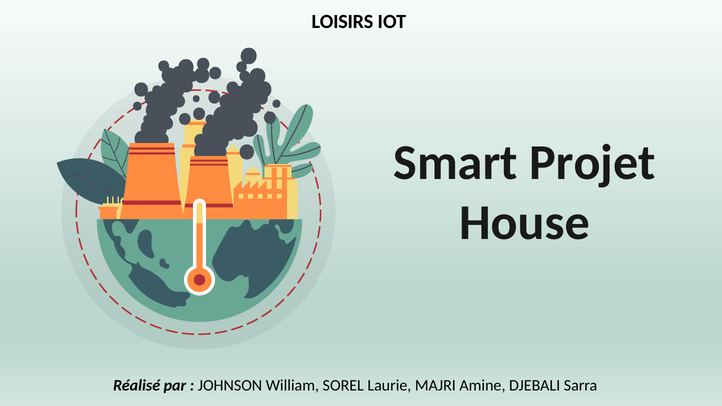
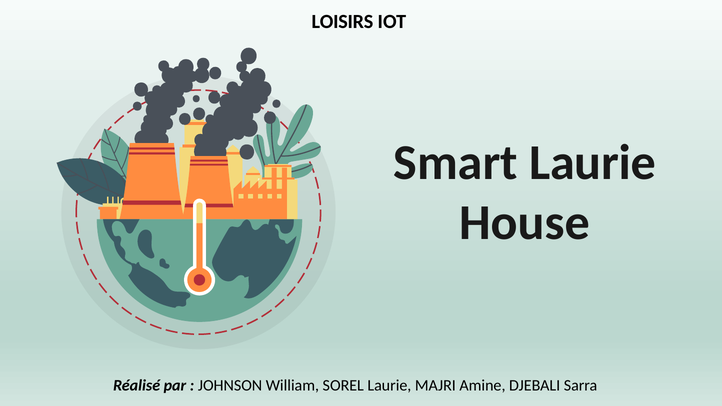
Smart Projet: Projet -> Laurie
